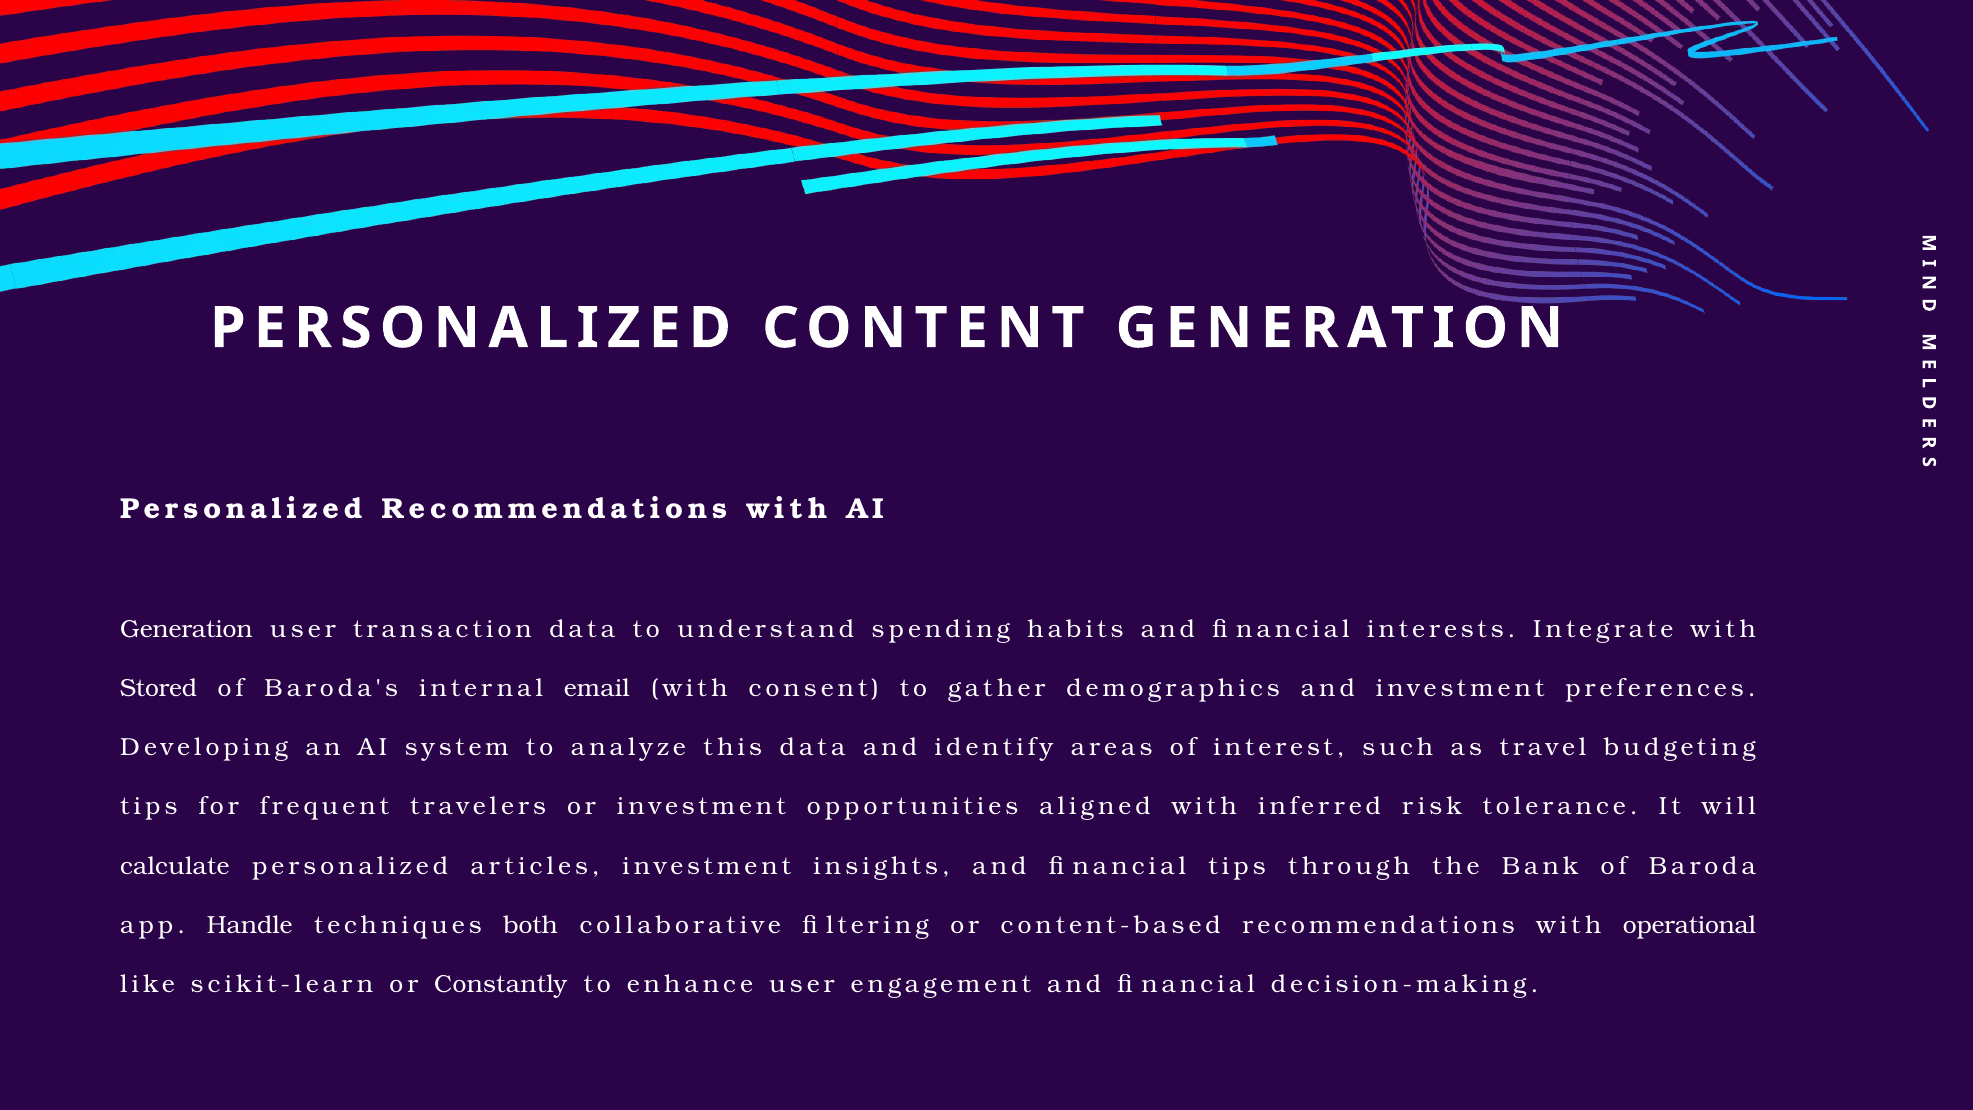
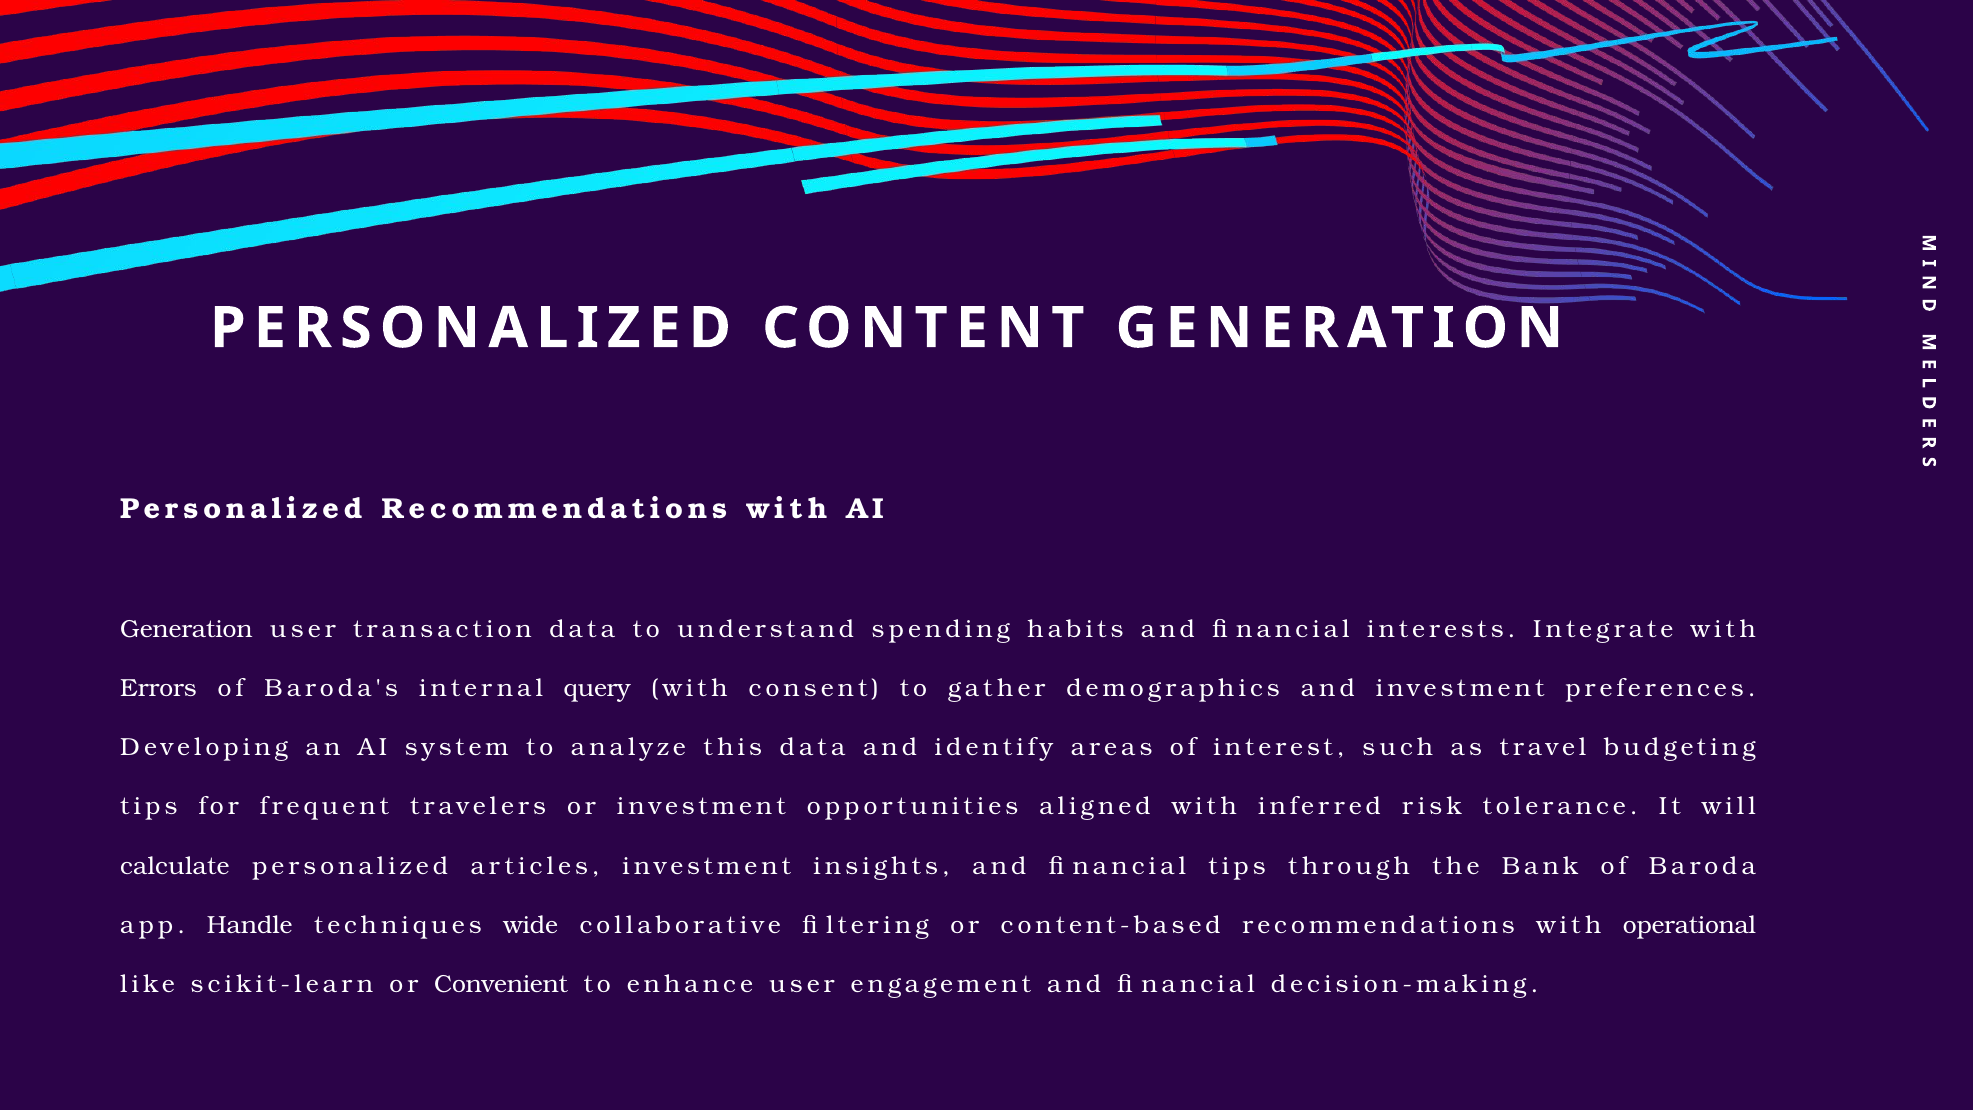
Stored: Stored -> Errors
email: email -> query
both: both -> wide
Constantly: Constantly -> Convenient
